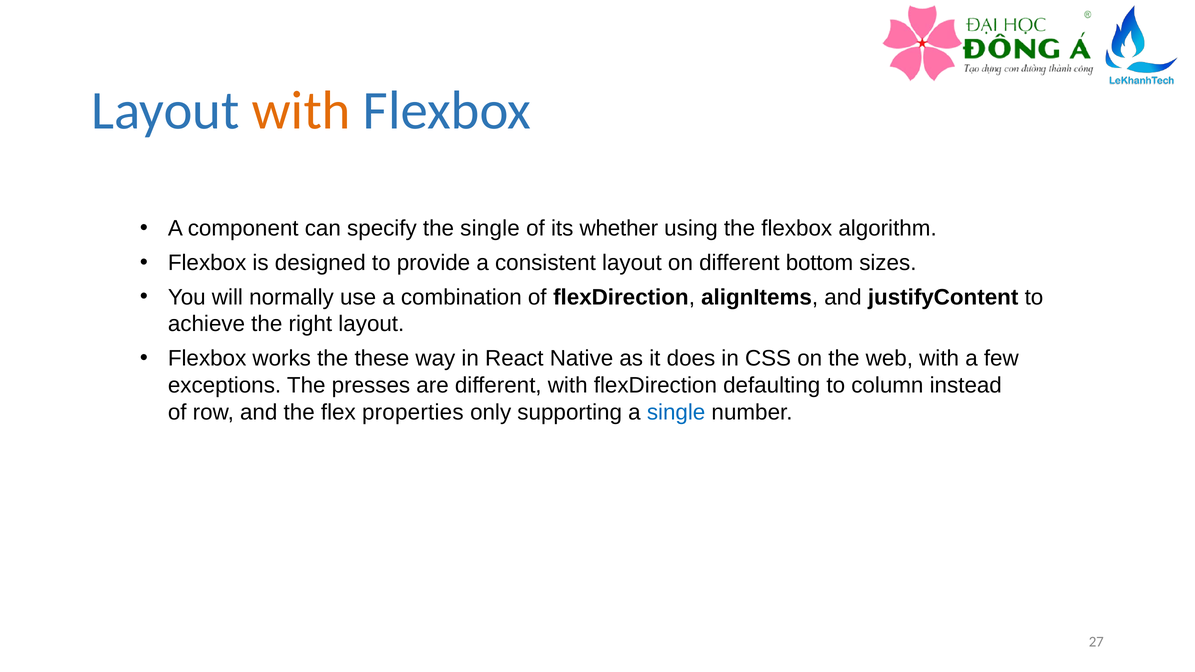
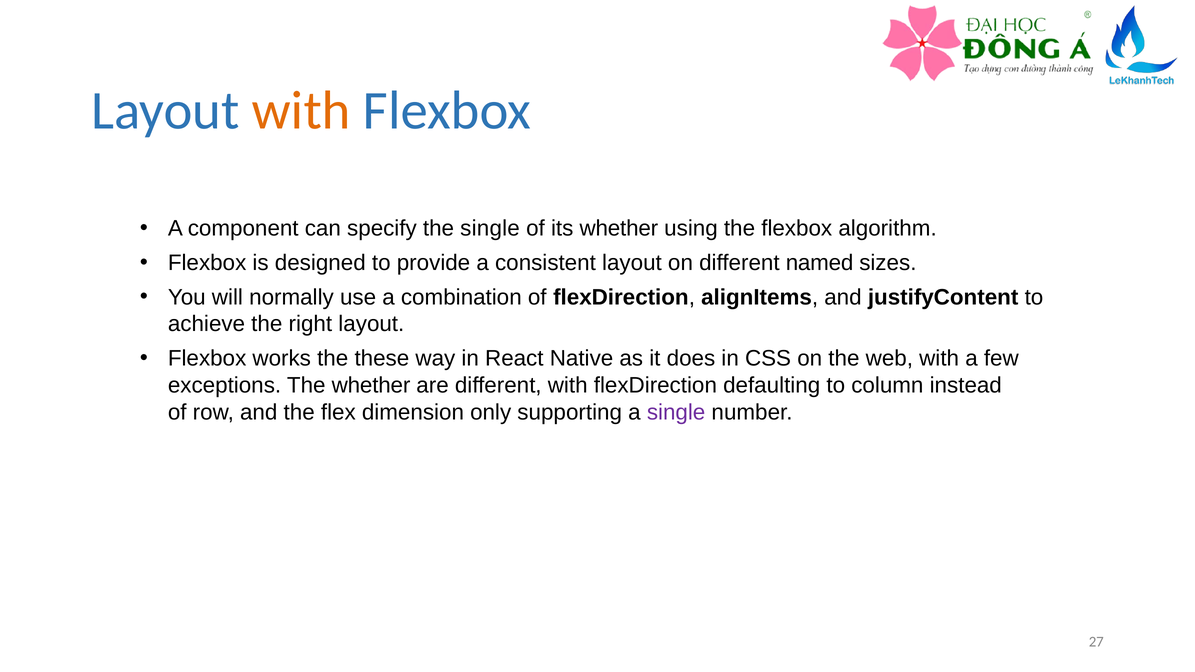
bottom: bottom -> named
The presses: presses -> whether
properties: properties -> dimension
single at (676, 412) colour: blue -> purple
